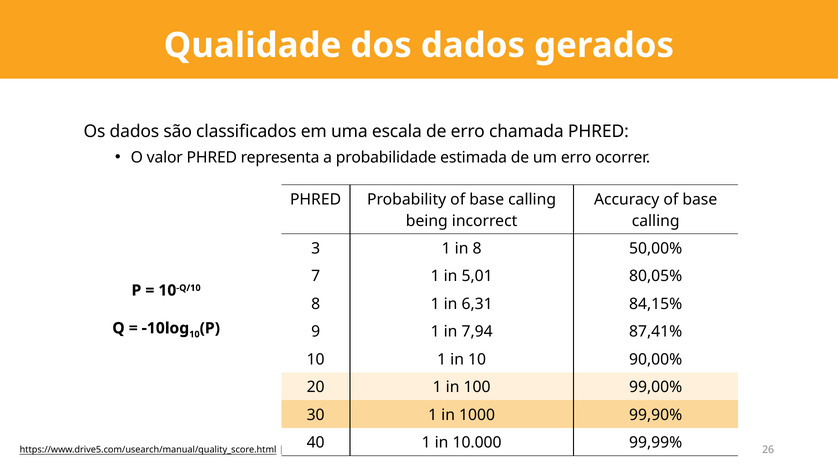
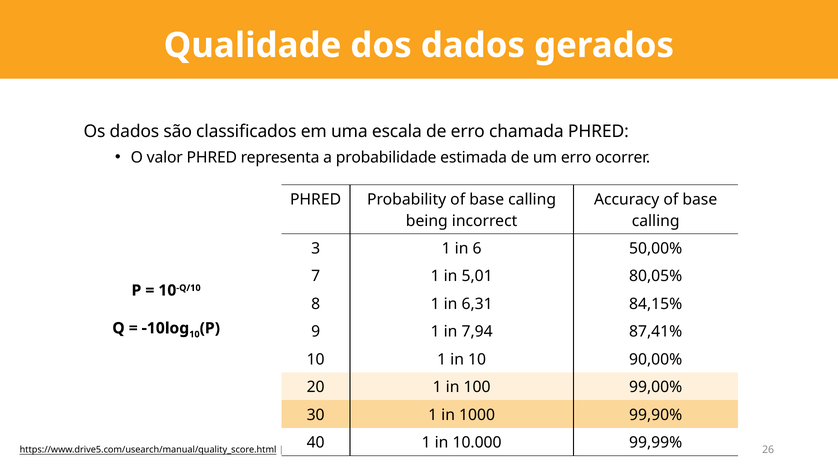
in 8: 8 -> 6
